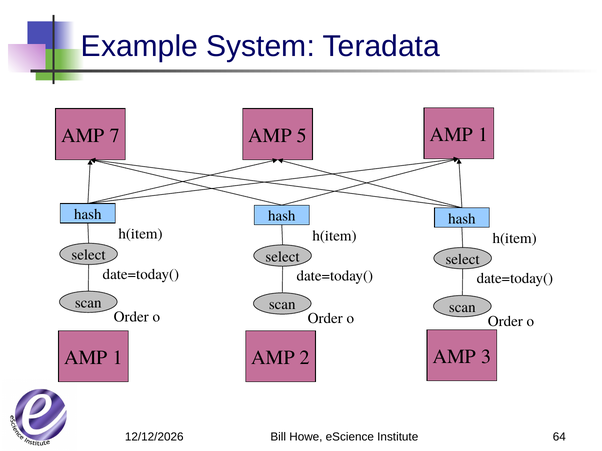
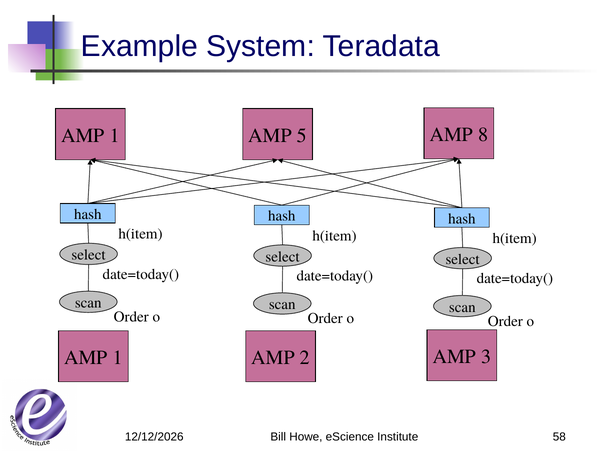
7 at (115, 136): 7 -> 1
5 AMP 1: 1 -> 8
64: 64 -> 58
